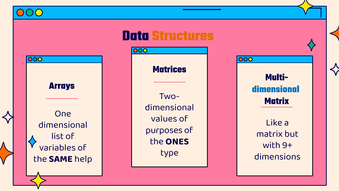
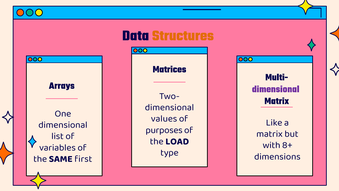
dimensional at (276, 89) colour: blue -> purple
ONES: ONES -> LOAD
9+: 9+ -> 8+
help: help -> first
